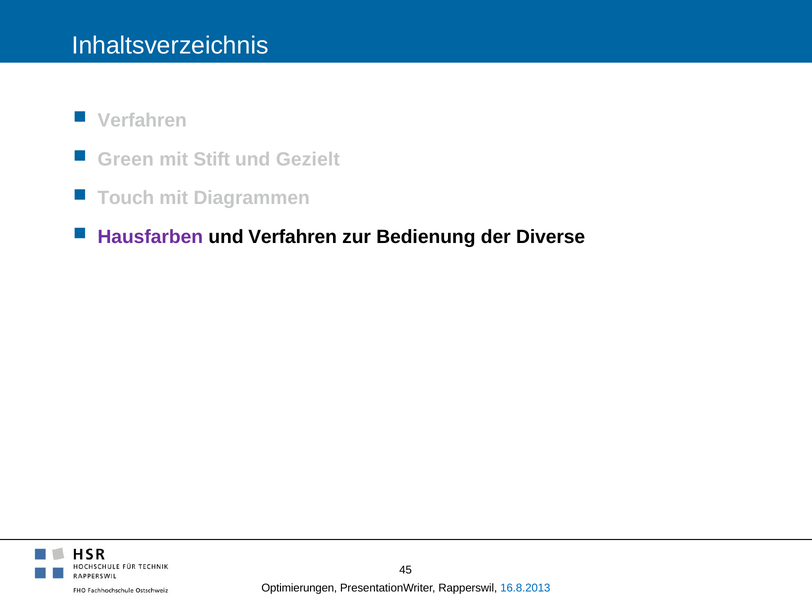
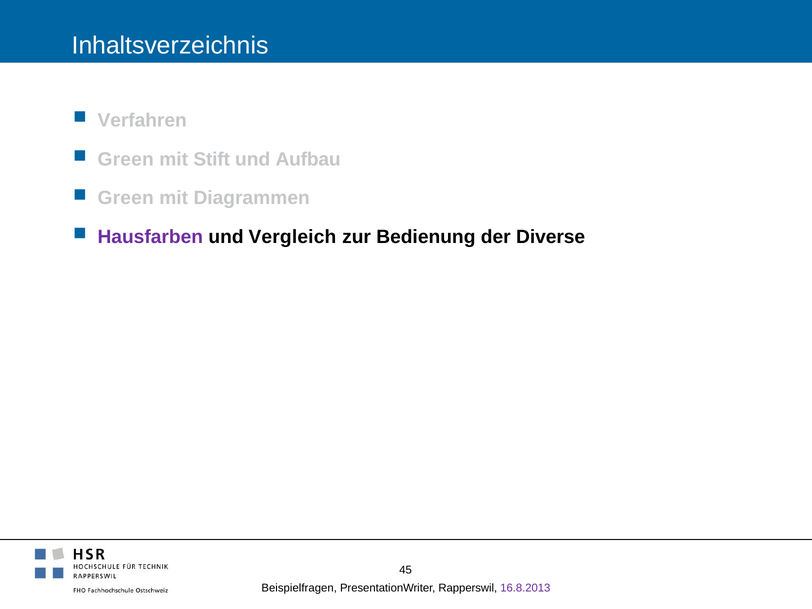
Gezielt: Gezielt -> Aufbau
Touch at (126, 198): Touch -> Green
und Verfahren: Verfahren -> Vergleich
Optimierungen: Optimierungen -> Beispielfragen
16.8.2013 colour: blue -> purple
